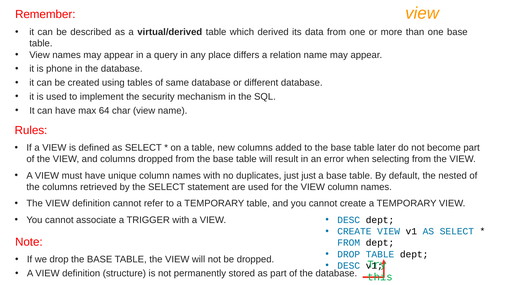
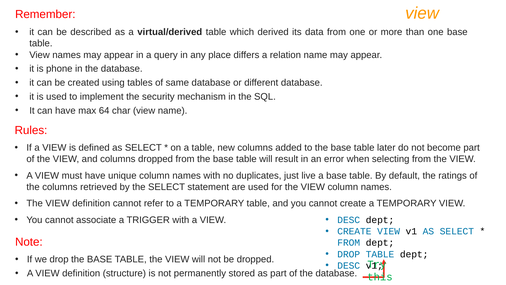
just just: just -> live
nested: nested -> ratings
